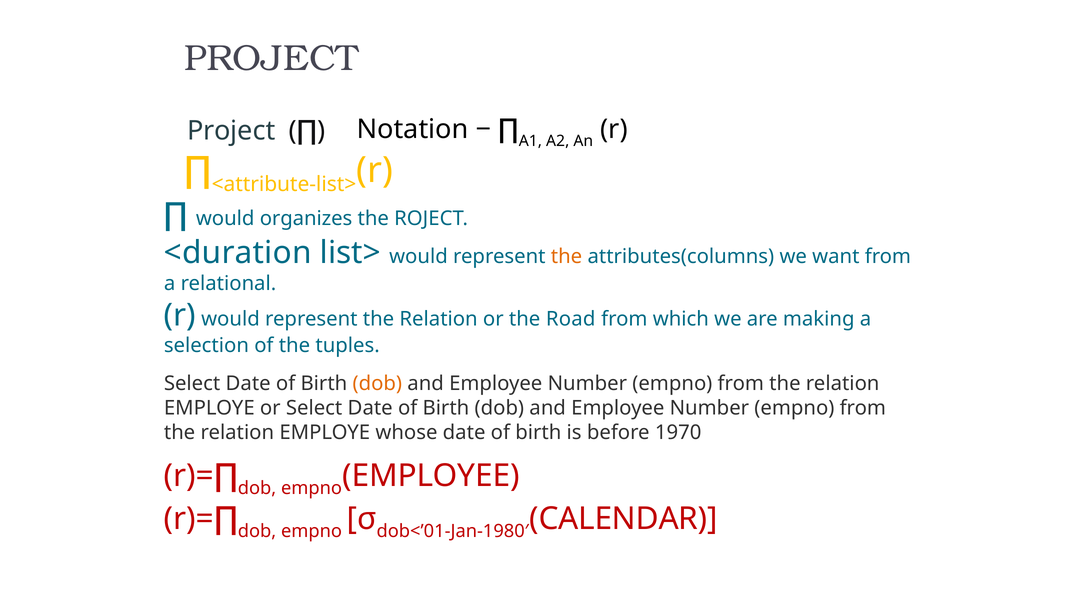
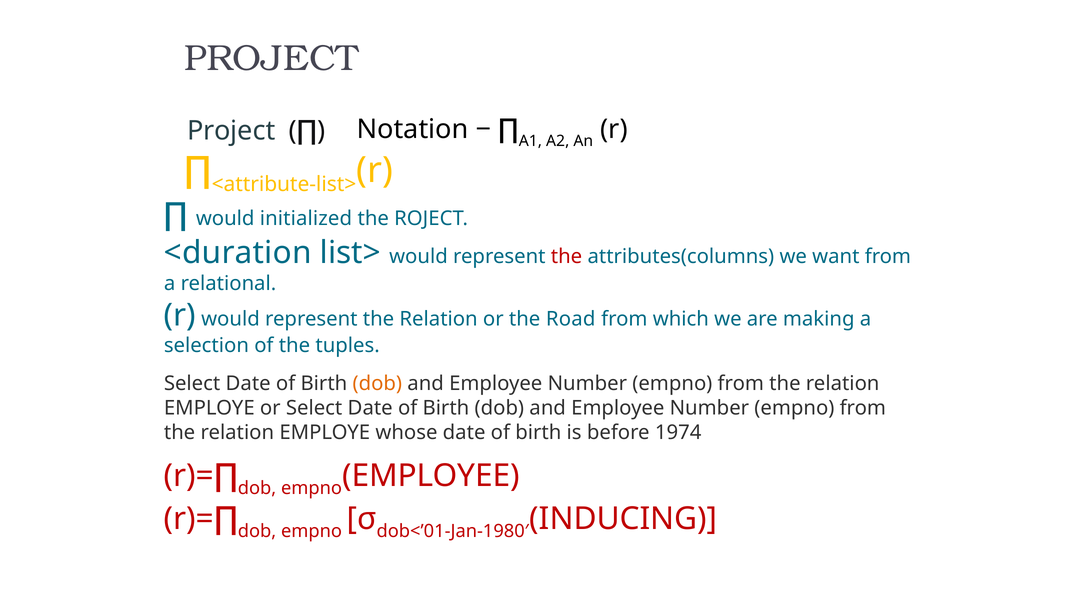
organizes: organizes -> initialized
the at (566, 257) colour: orange -> red
1970: 1970 -> 1974
CALENDAR: CALENDAR -> INDUCING
